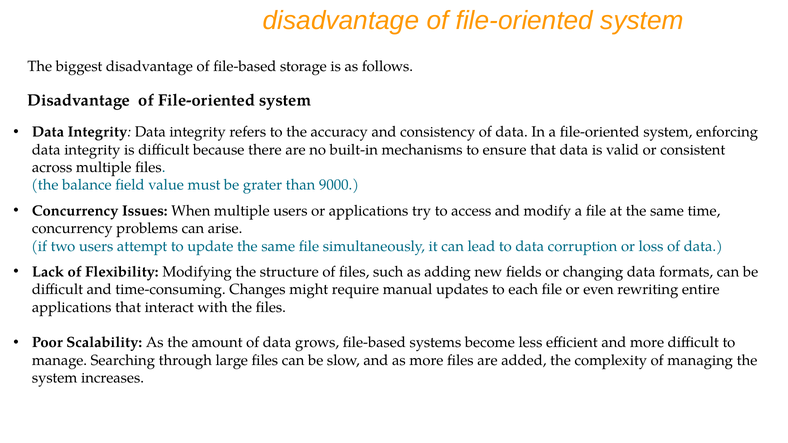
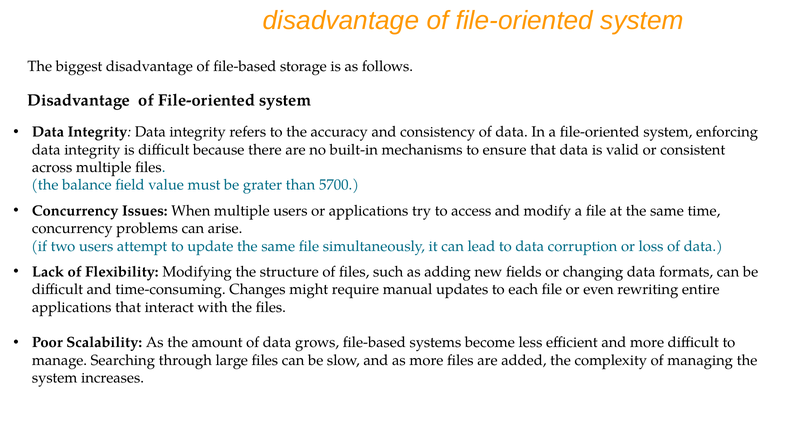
9000: 9000 -> 5700
